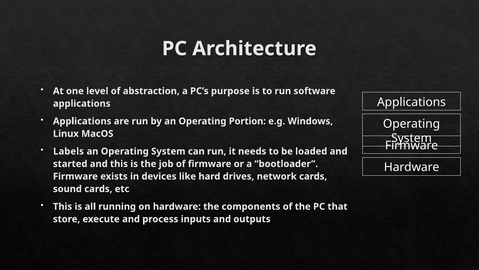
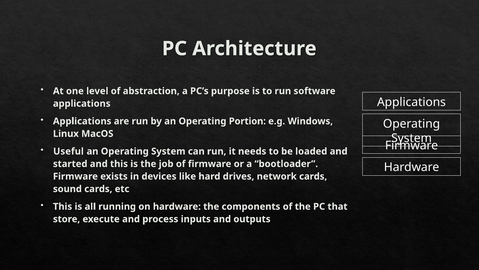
Labels: Labels -> Useful
